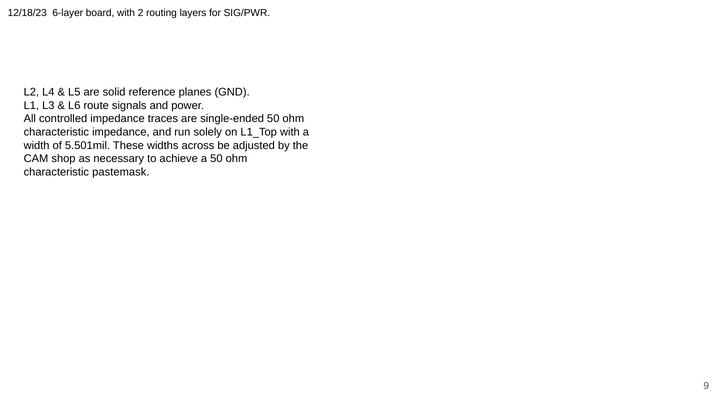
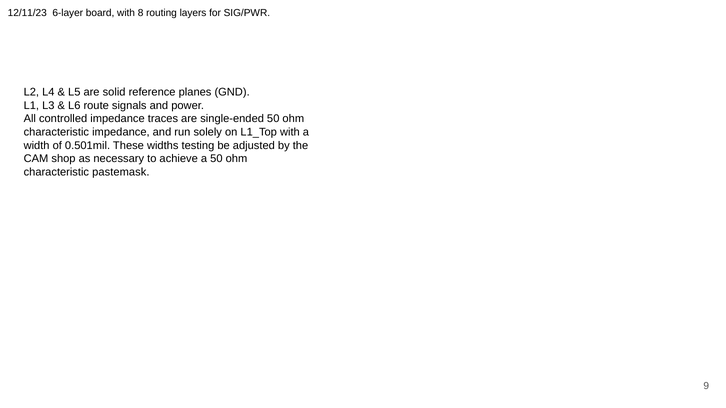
12/18/23: 12/18/23 -> 12/11/23
2: 2 -> 8
5.501mil: 5.501mil -> 0.501mil
across: across -> testing
